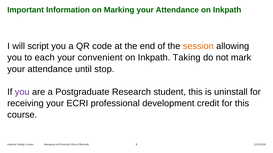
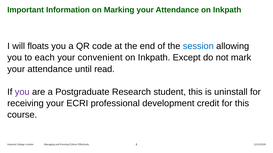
script: script -> floats
session colour: orange -> blue
Taking: Taking -> Except
stop: stop -> read
